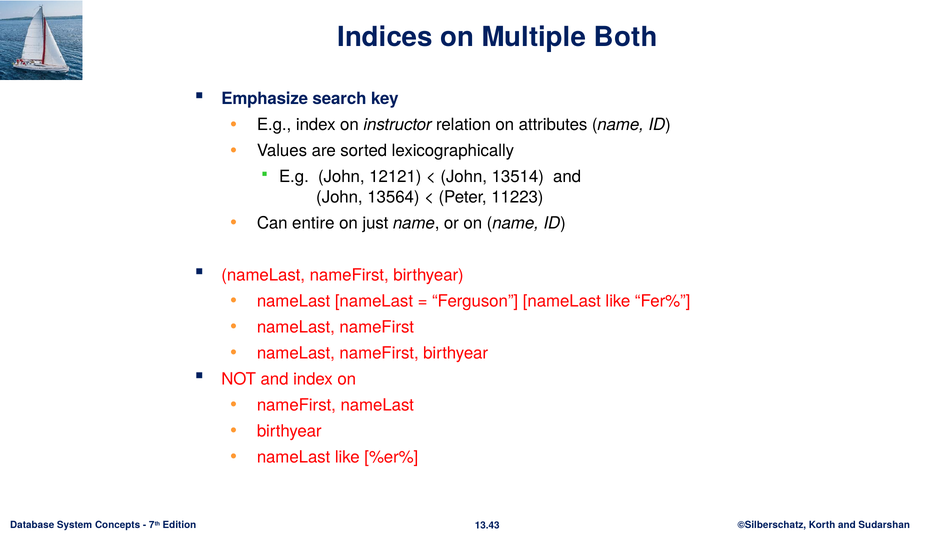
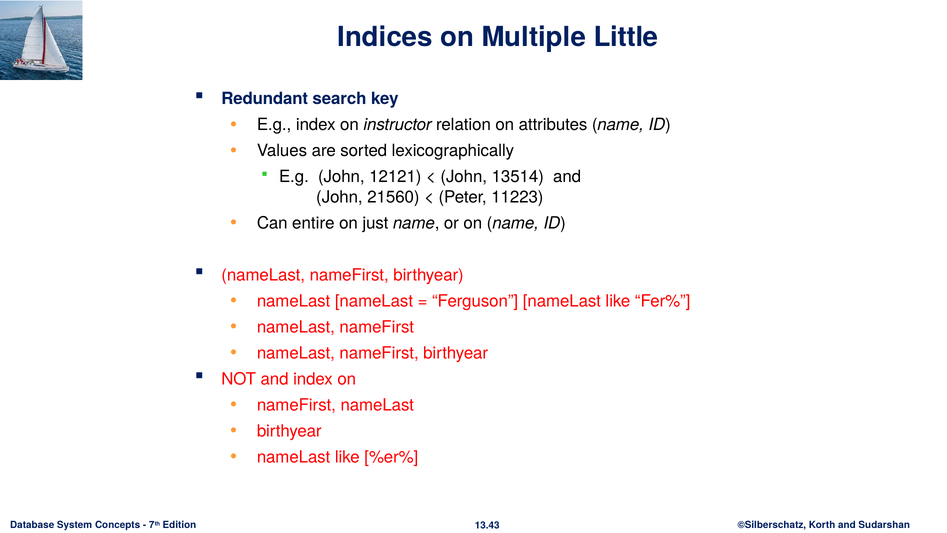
Both: Both -> Little
Emphasize: Emphasize -> Redundant
13564: 13564 -> 21560
